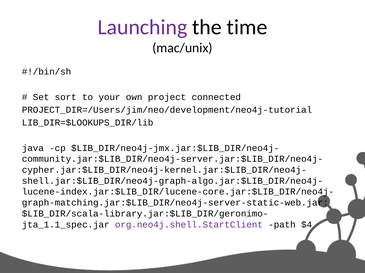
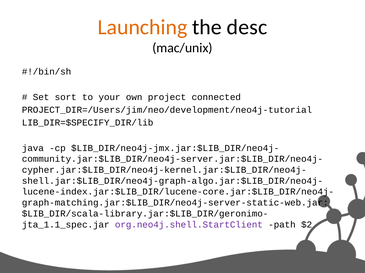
Launching colour: purple -> orange
time: time -> desc
LIB_DIR=$LOOKUPS_DIR/lib: LIB_DIR=$LOOKUPS_DIR/lib -> LIB_DIR=$SPECIFY_DIR/lib
$4: $4 -> $2
